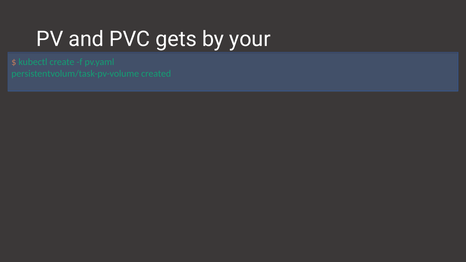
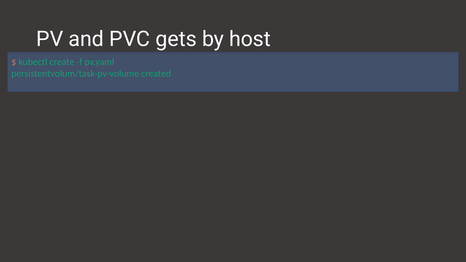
your: your -> host
